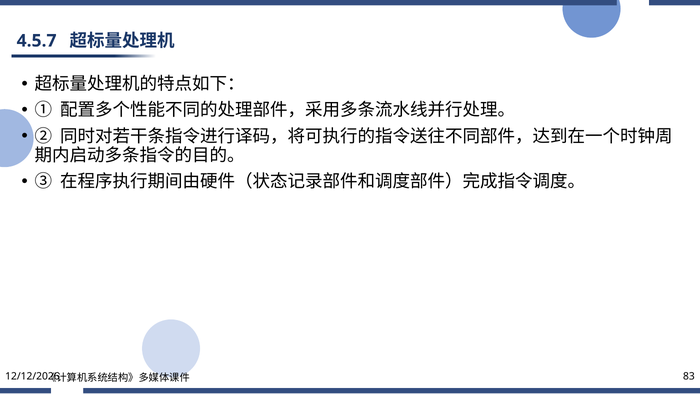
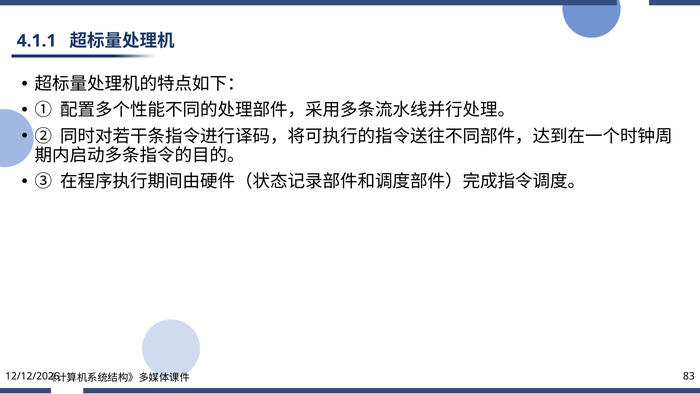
4.5.7: 4.5.7 -> 4.1.1
